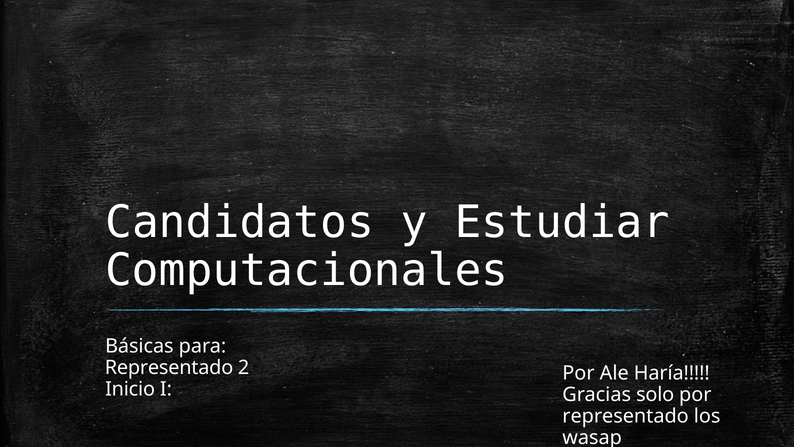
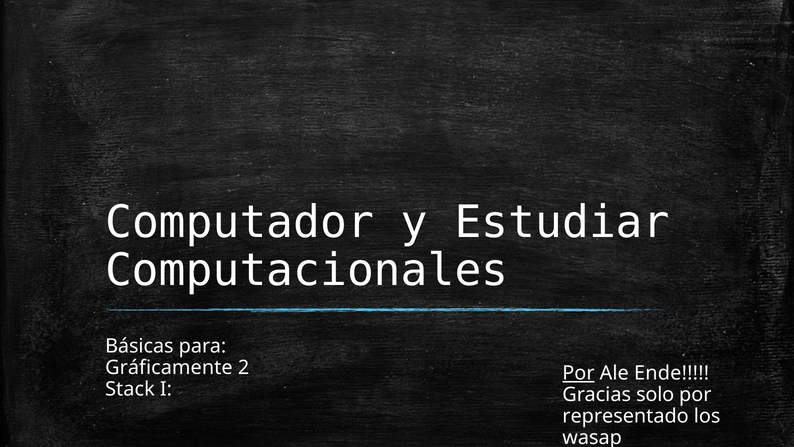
Candidatos: Candidatos -> Computador
Representado at (169, 368): Representado -> Gráficamente
Por at (578, 373) underline: none -> present
Haría: Haría -> Ende
Inicio: Inicio -> Stack
